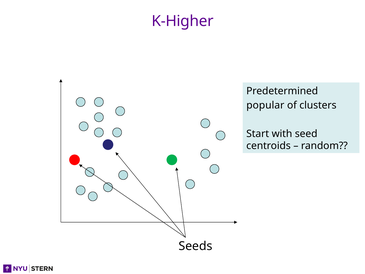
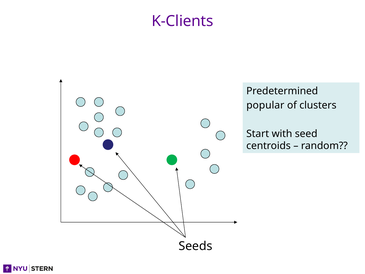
K-Higher: K-Higher -> K-Clients
